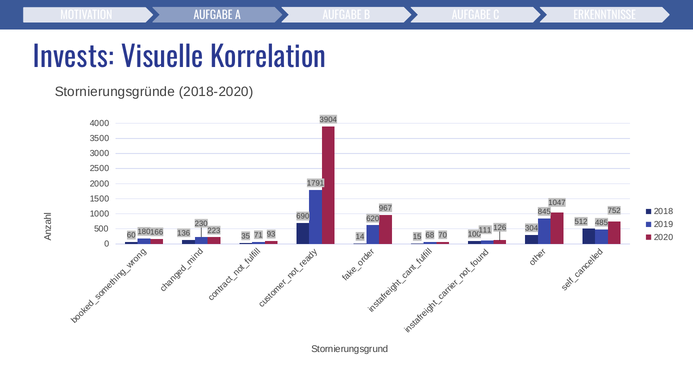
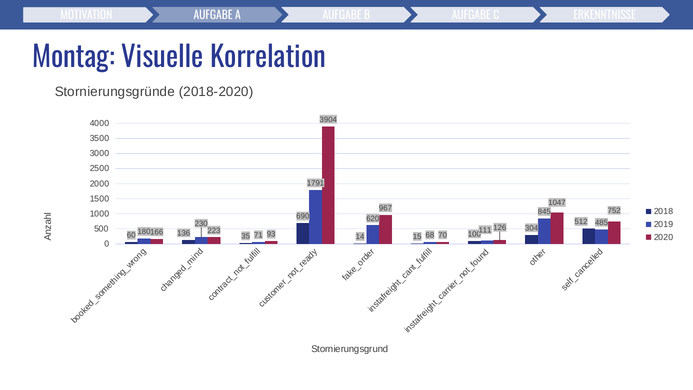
Invests: Invests -> Montag
